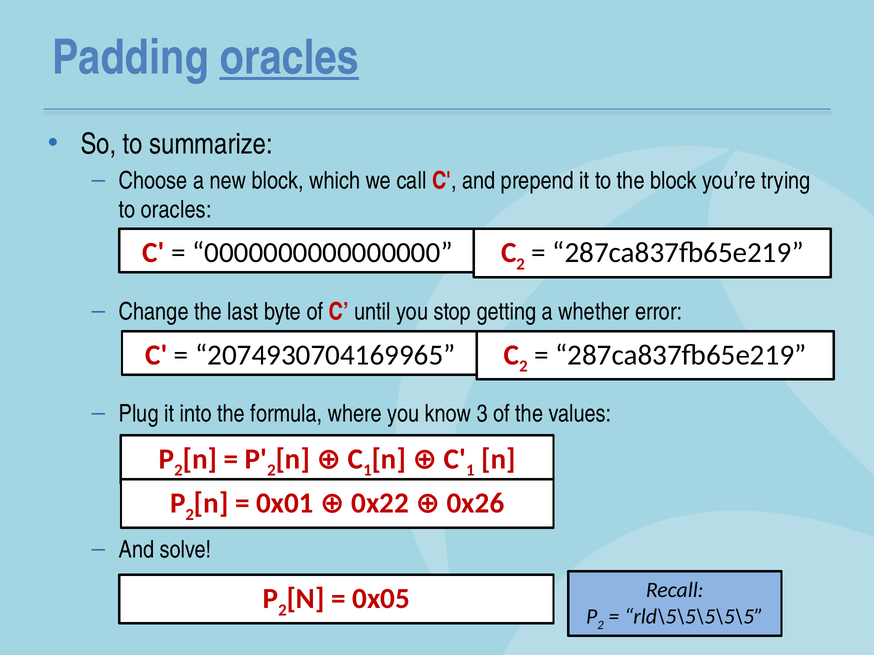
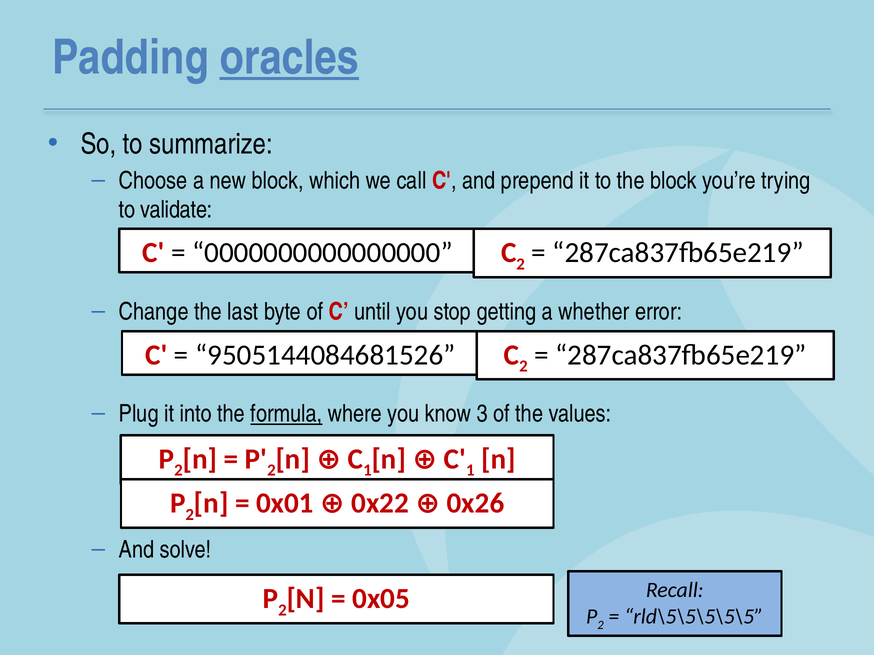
to oracles: oracles -> validate
2074930704169965: 2074930704169965 -> 9505144084681526
formula underline: none -> present
